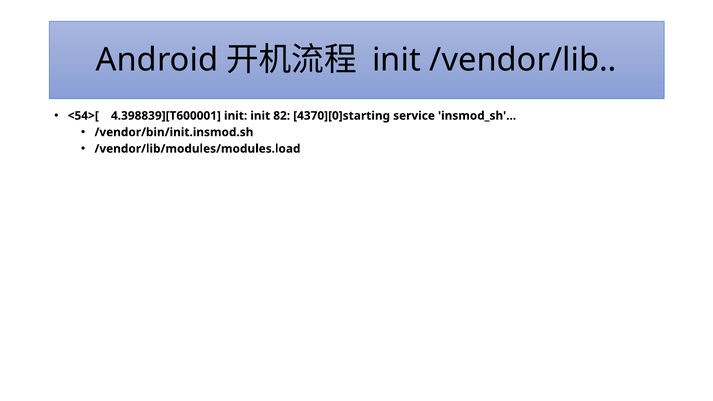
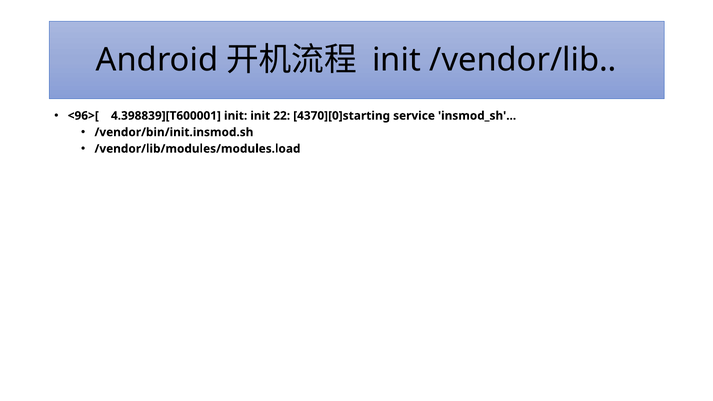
<54>[: <54>[ -> <96>[
82: 82 -> 22
